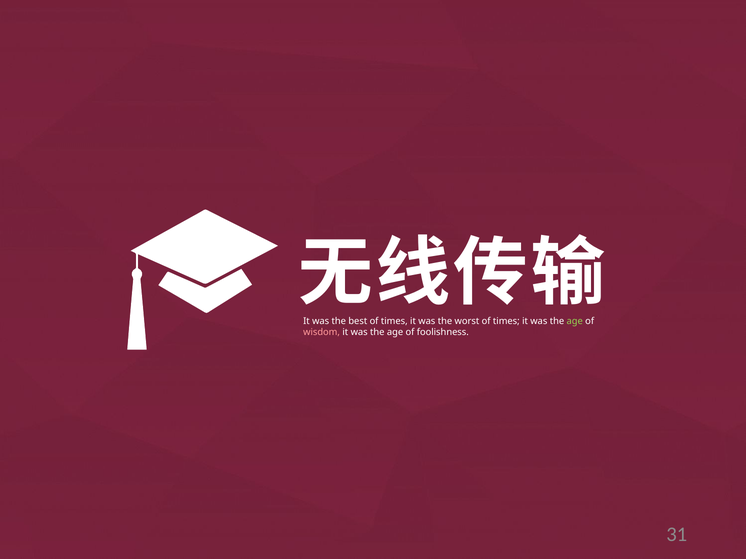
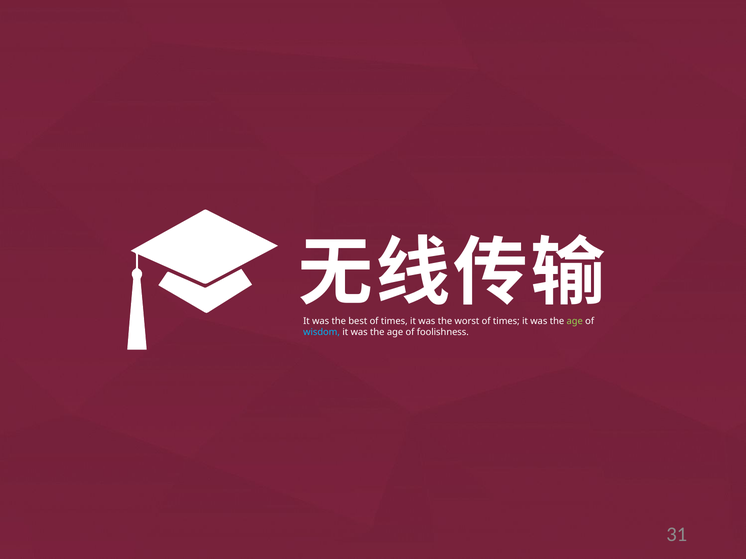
wisdom colour: pink -> light blue
